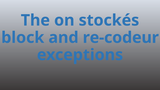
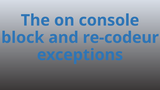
stockés: stockés -> console
